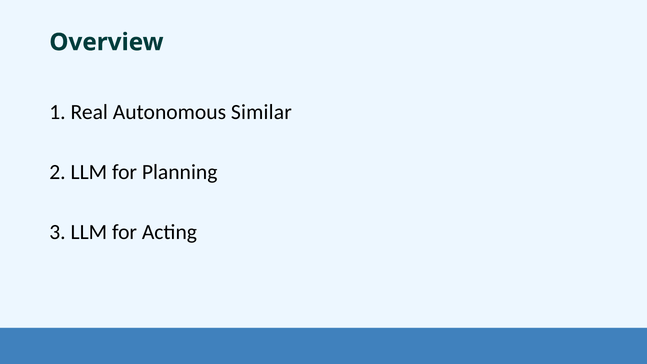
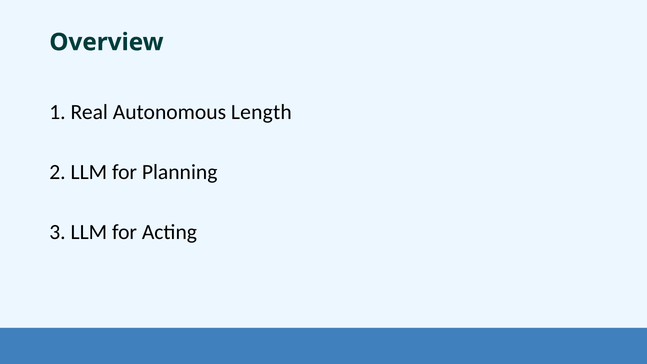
Similar: Similar -> Length
